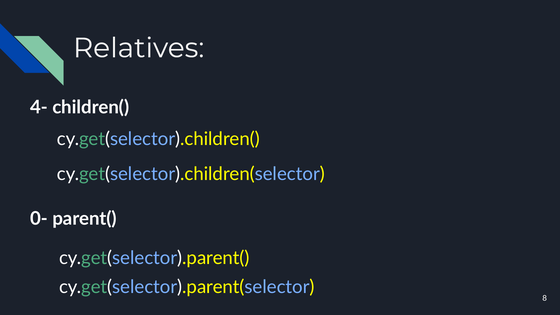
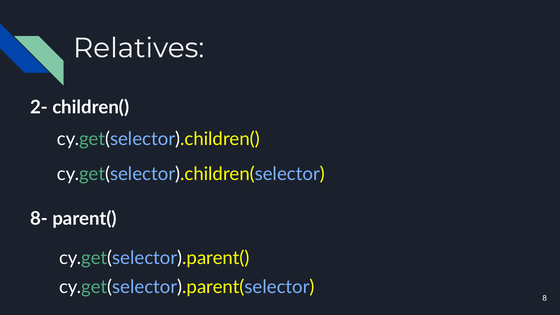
4-: 4- -> 2-
0-: 0- -> 8-
